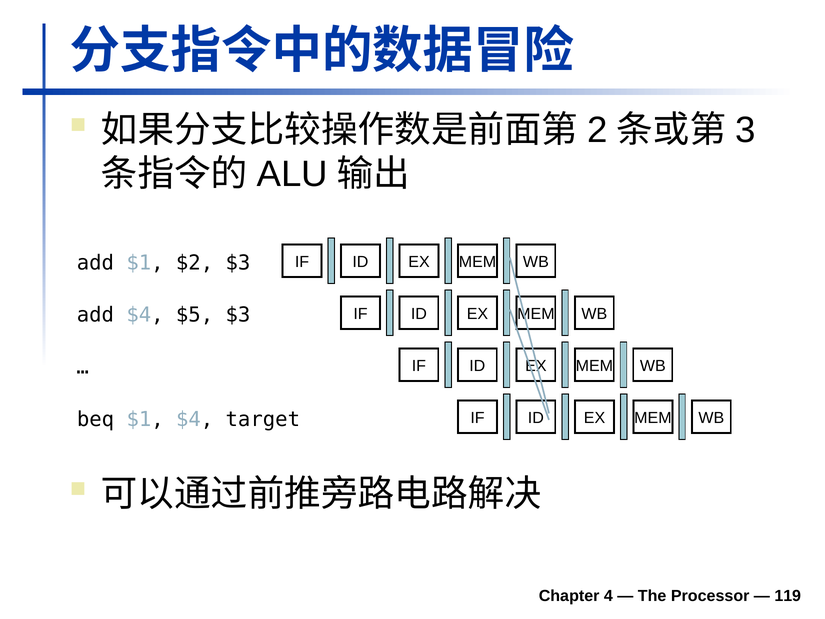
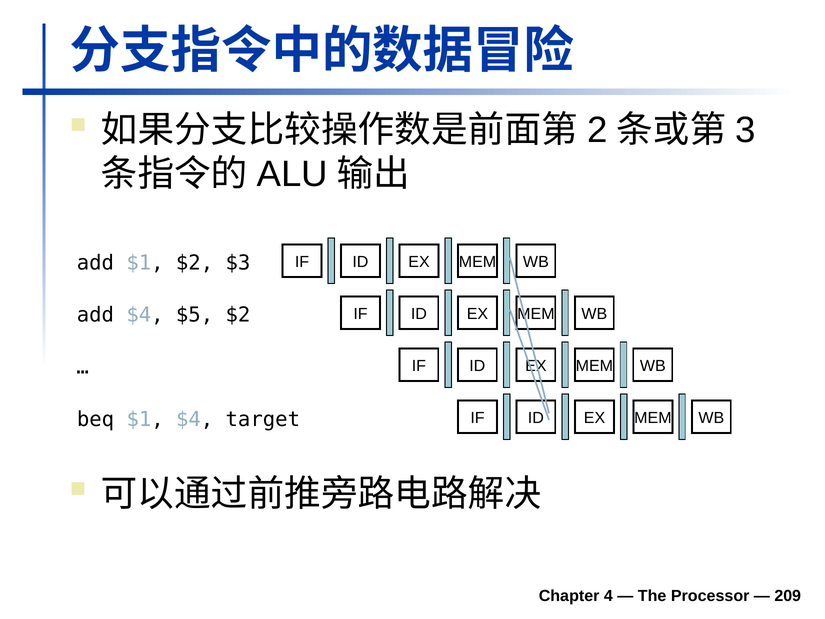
$5 $3: $3 -> $2
119: 119 -> 209
